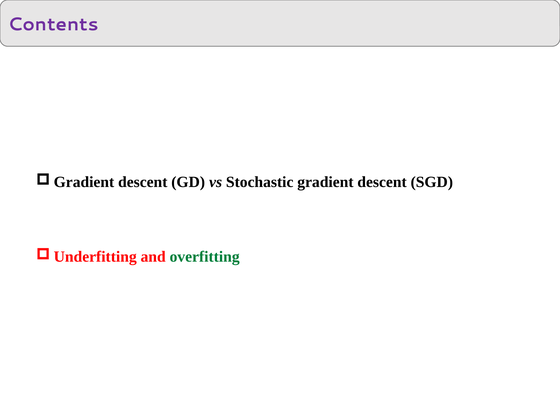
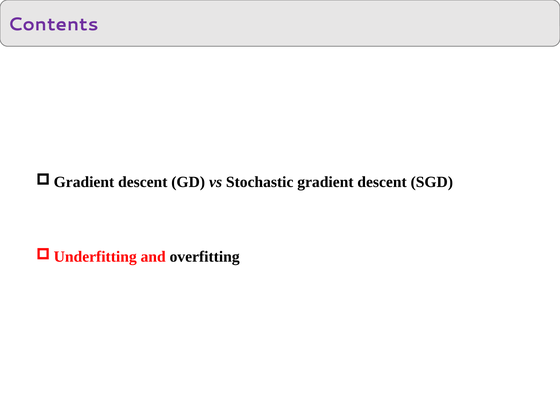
overfitting colour: green -> black
